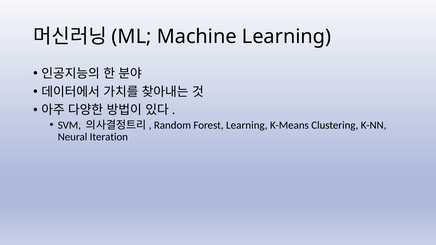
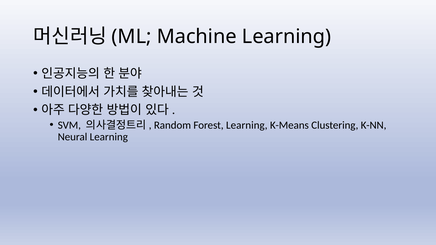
Neural Iteration: Iteration -> Learning
